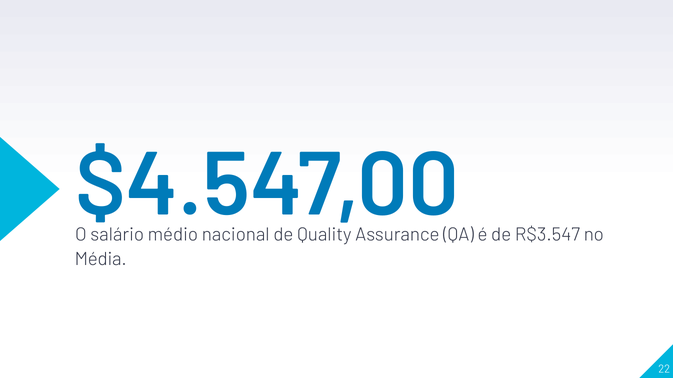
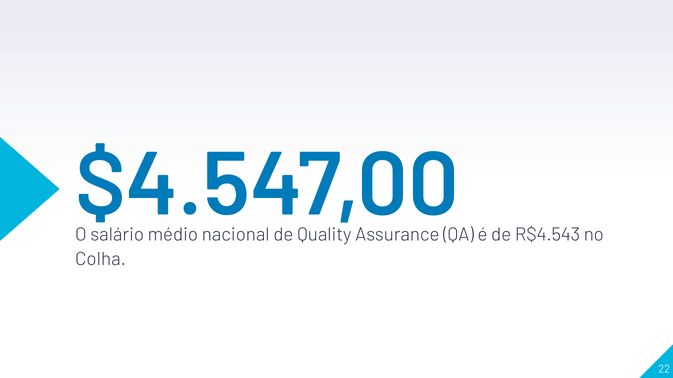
R$3.547: R$3.547 -> R$4.543
Média: Média -> Colha
